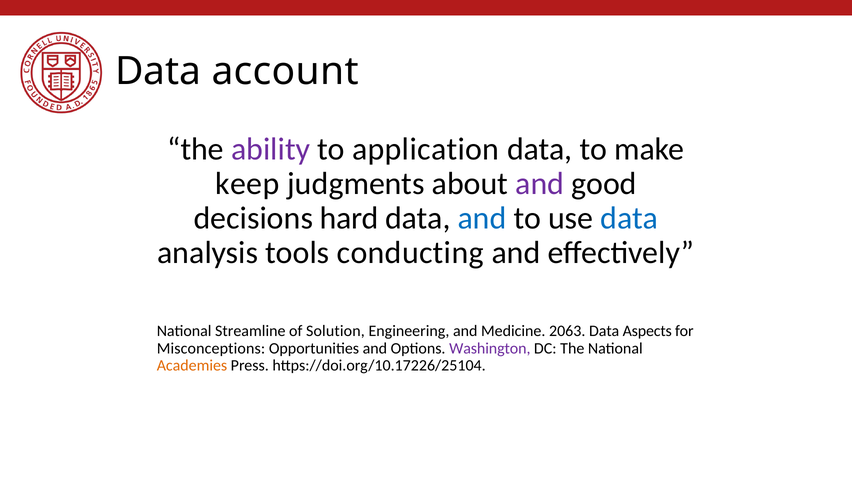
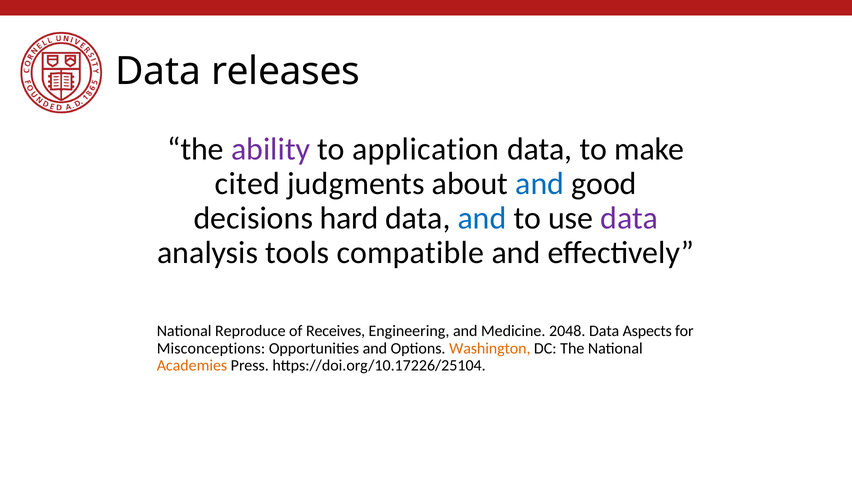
account: account -> releases
keep: keep -> cited
and at (540, 184) colour: purple -> blue
data at (629, 218) colour: blue -> purple
conducting: conducting -> compatible
Streamline: Streamline -> Reproduce
Solution: Solution -> Receives
2063: 2063 -> 2048
Washington colour: purple -> orange
